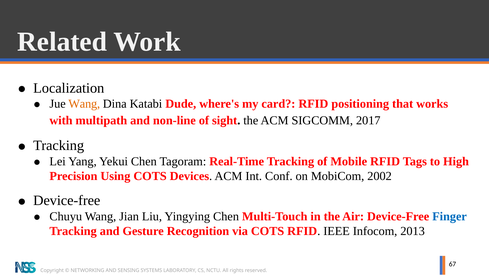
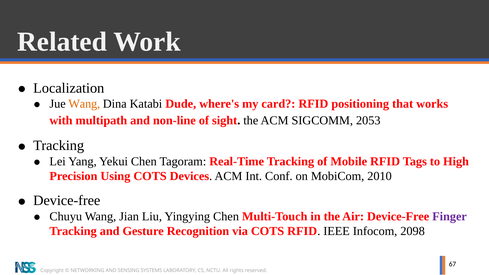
2017: 2017 -> 2053
2002: 2002 -> 2010
Finger colour: blue -> purple
2013: 2013 -> 2098
